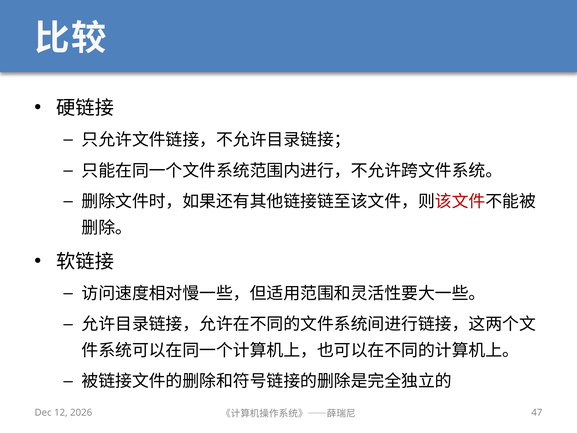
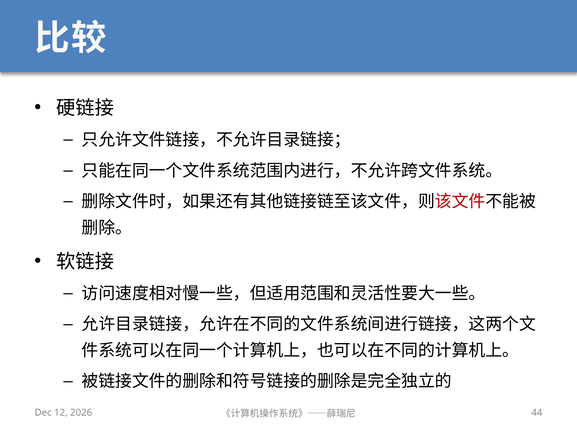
47: 47 -> 44
